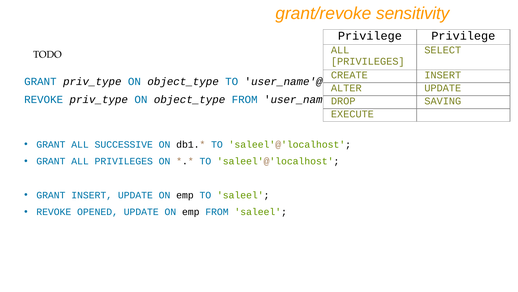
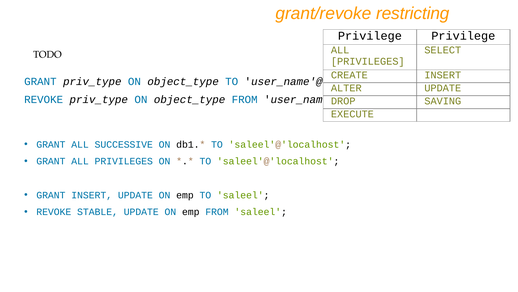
sensitivity: sensitivity -> restricting
OPENED: OPENED -> STABLE
